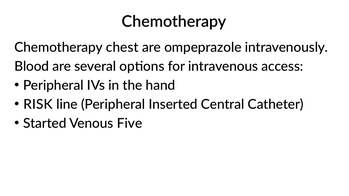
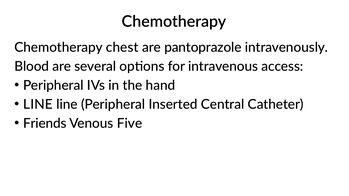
ompeprazole: ompeprazole -> pantoprazole
RISK at (38, 105): RISK -> LINE
Started: Started -> Friends
